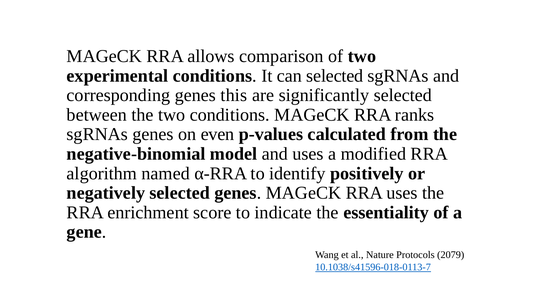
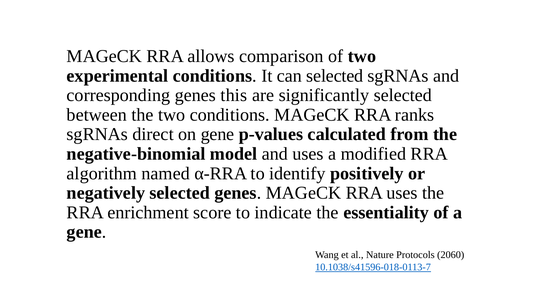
sgRNAs genes: genes -> direct
on even: even -> gene
2079: 2079 -> 2060
